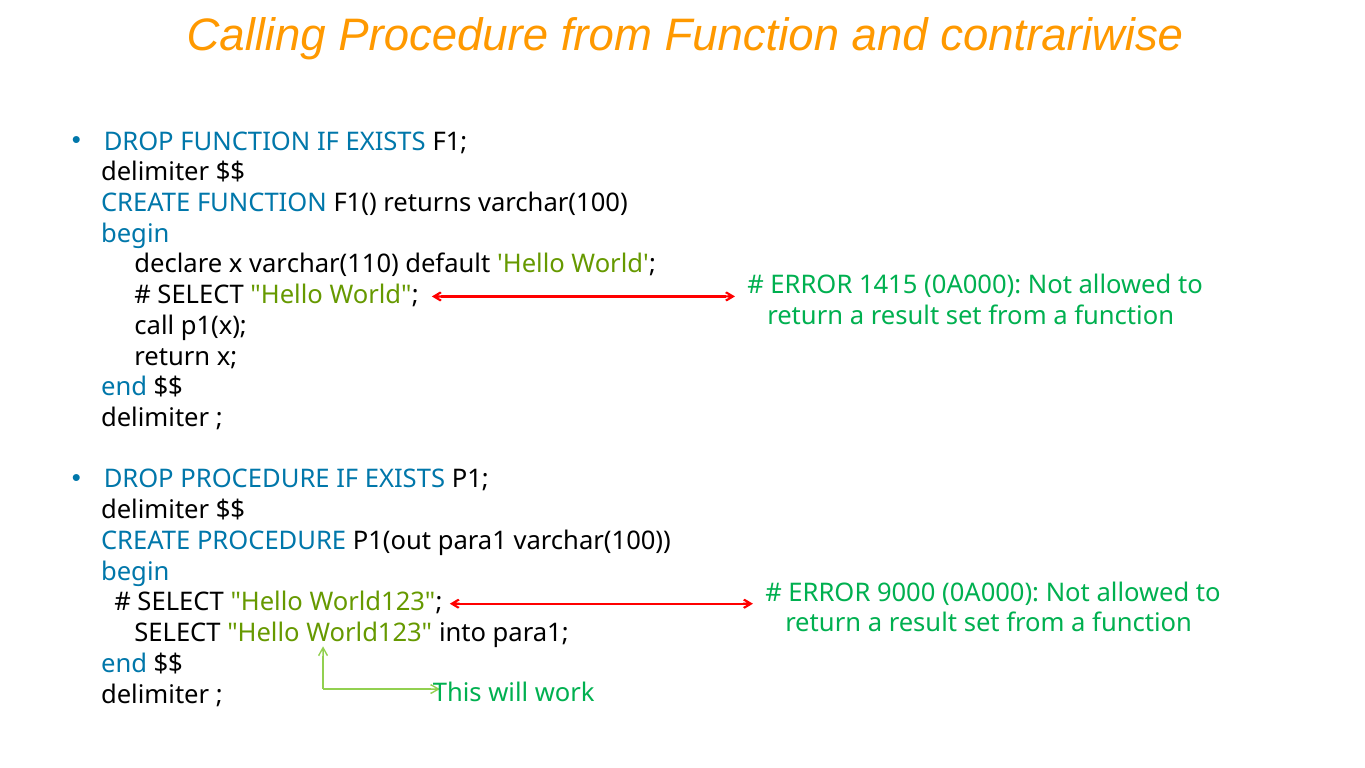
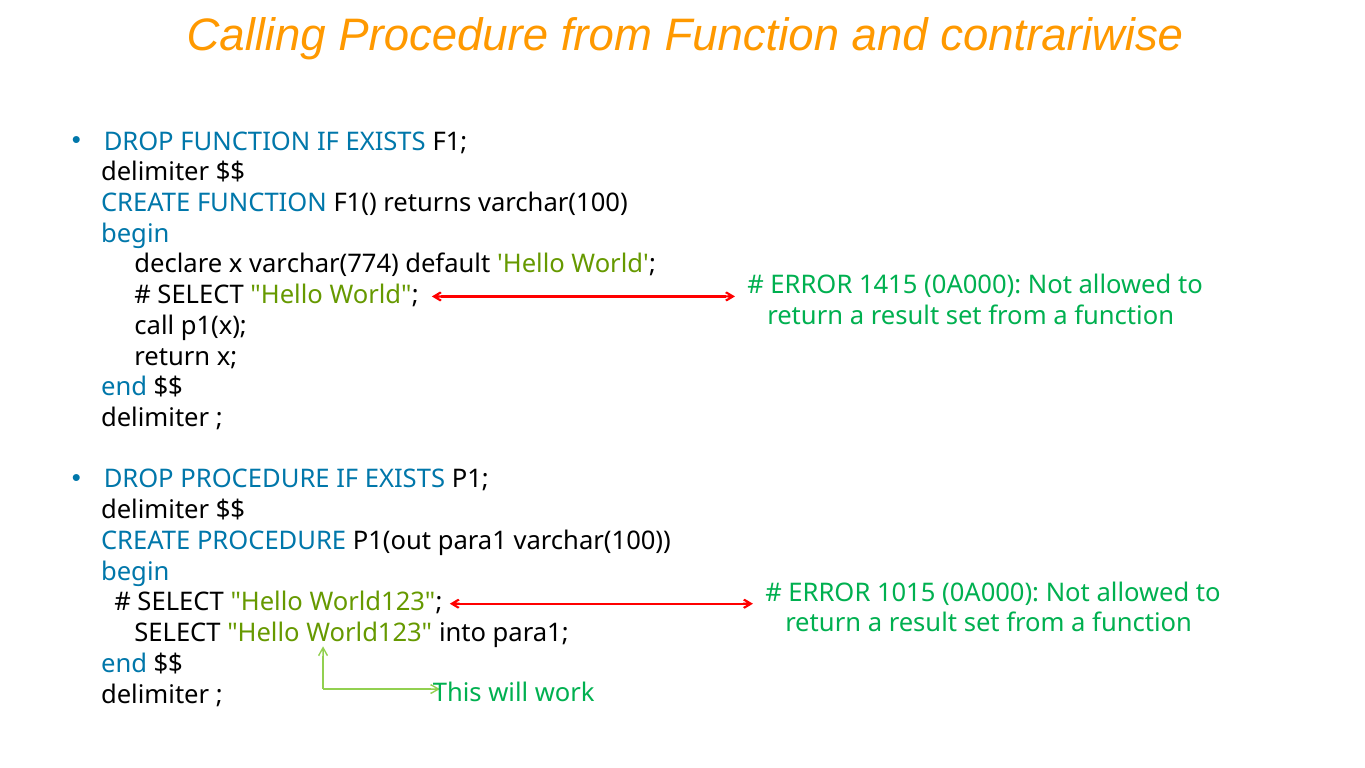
varchar(110: varchar(110 -> varchar(774
9000: 9000 -> 1015
